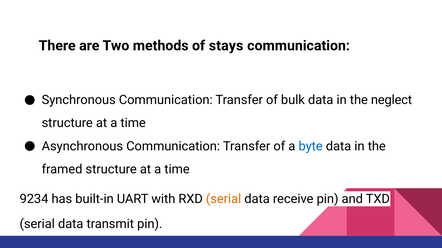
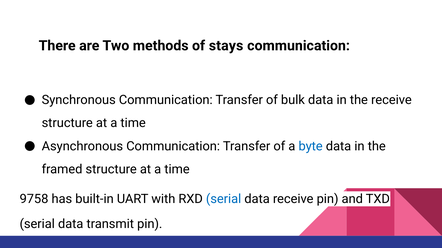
the neglect: neglect -> receive
9234: 9234 -> 9758
serial at (224, 200) colour: orange -> blue
